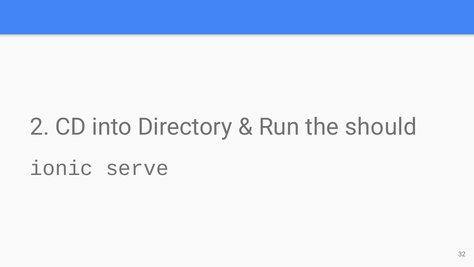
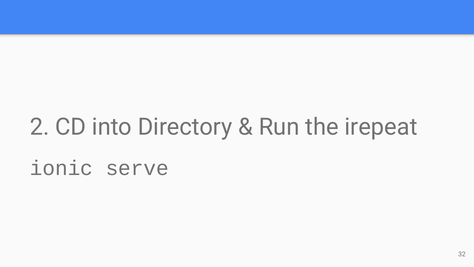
should: should -> irepeat
